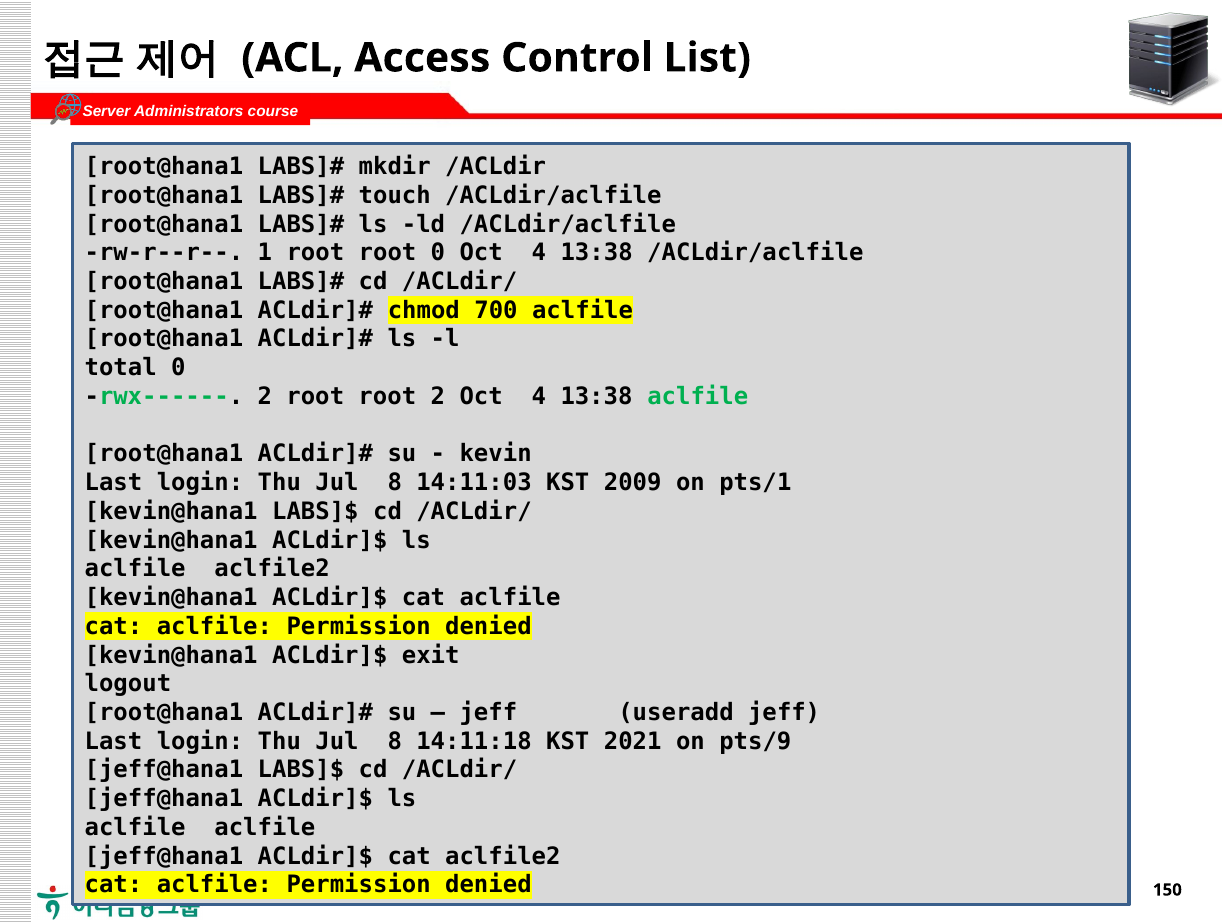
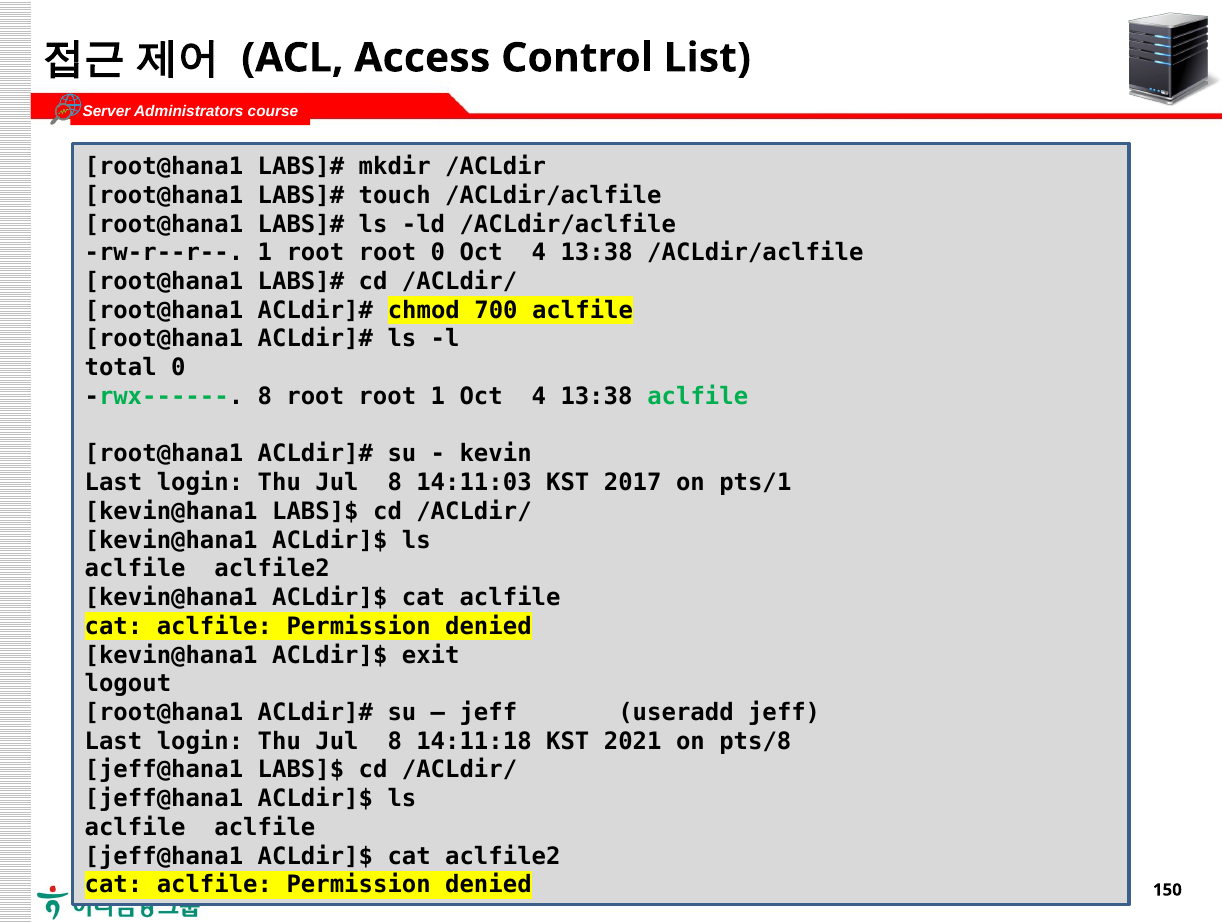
rwx------ 2: 2 -> 8
root 2: 2 -> 1
2009: 2009 -> 2017
pts/9: pts/9 -> pts/8
